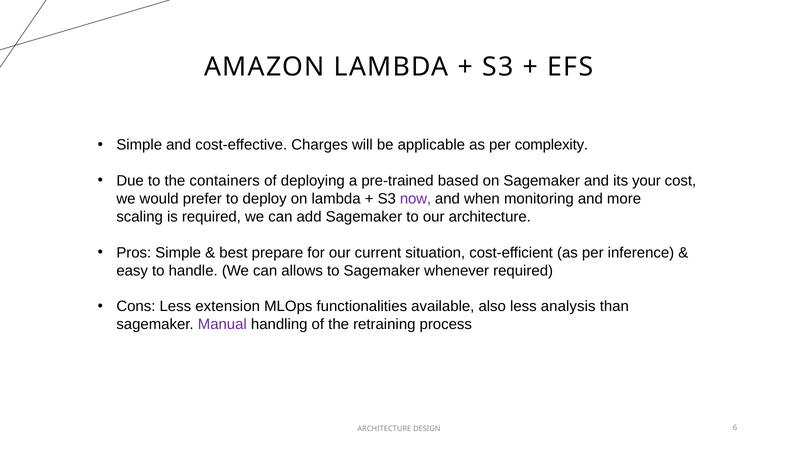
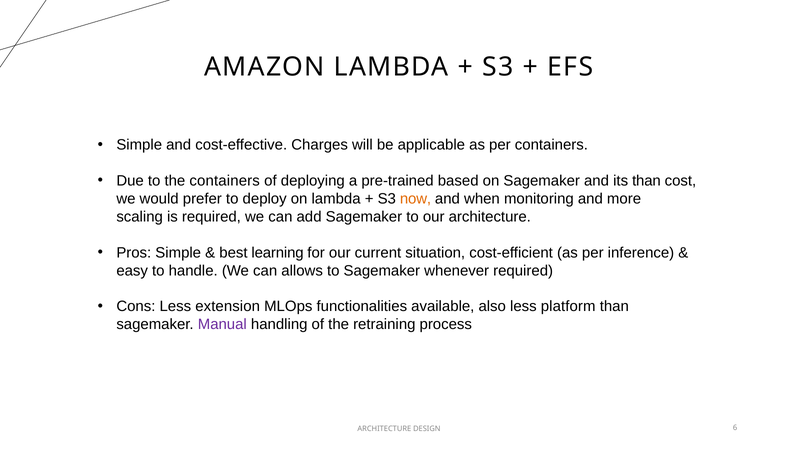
per complexity: complexity -> containers
its your: your -> than
now colour: purple -> orange
prepare: prepare -> learning
analysis: analysis -> platform
